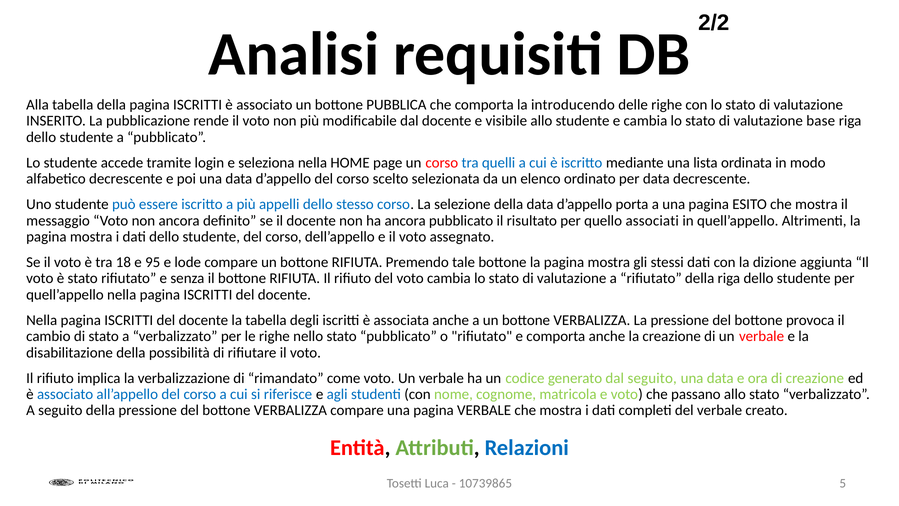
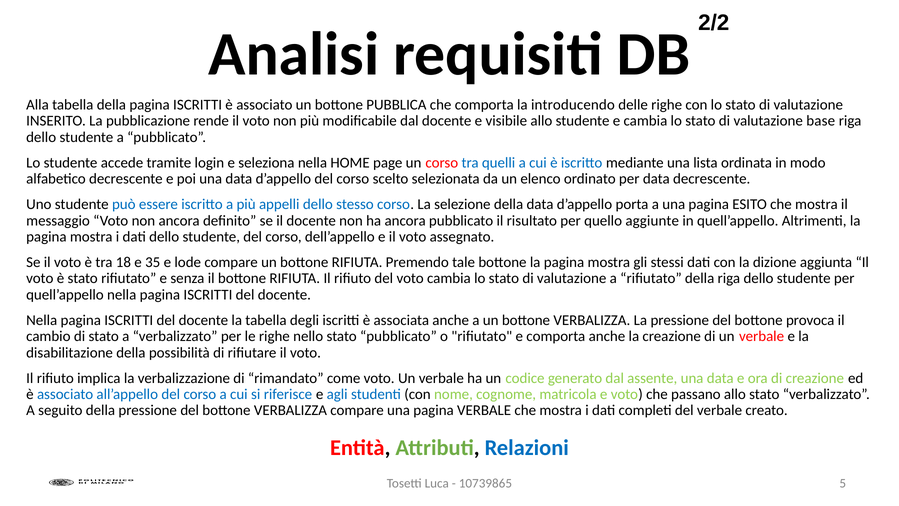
associati: associati -> aggiunte
95: 95 -> 35
dal seguito: seguito -> assente
